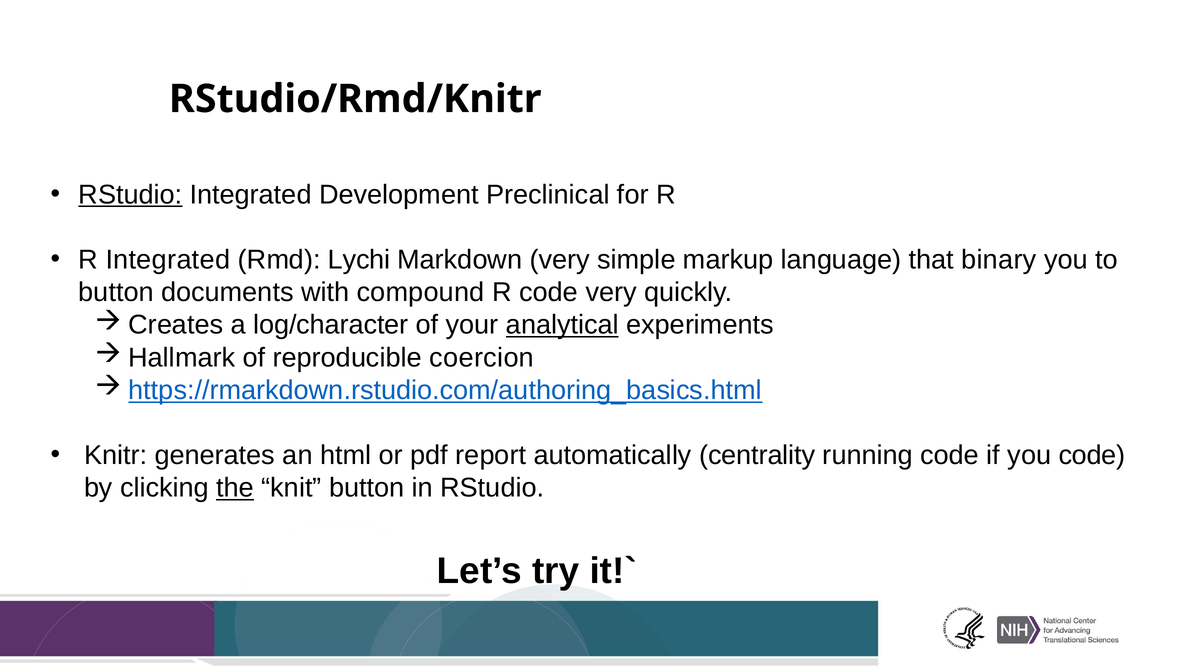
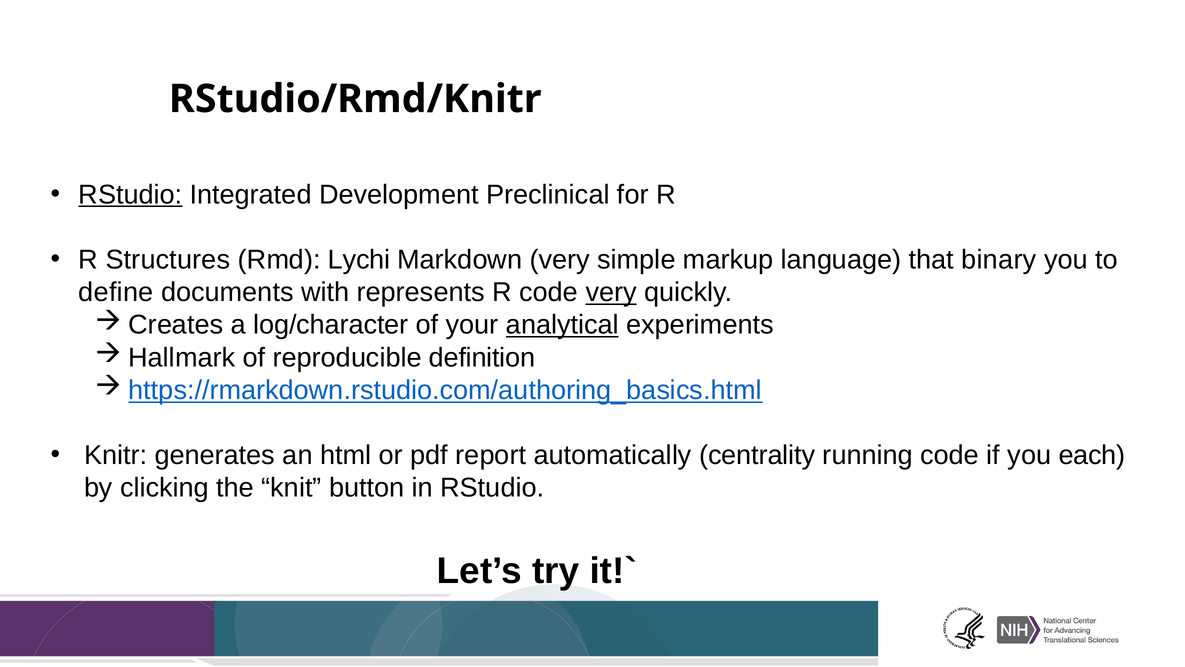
R Integrated: Integrated -> Structures
button at (116, 292): button -> define
compound: compound -> represents
very at (611, 292) underline: none -> present
coercion: coercion -> definition
you code: code -> each
the underline: present -> none
